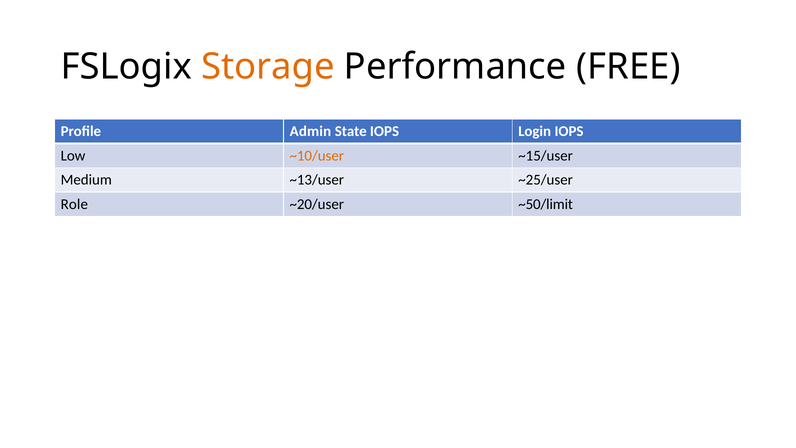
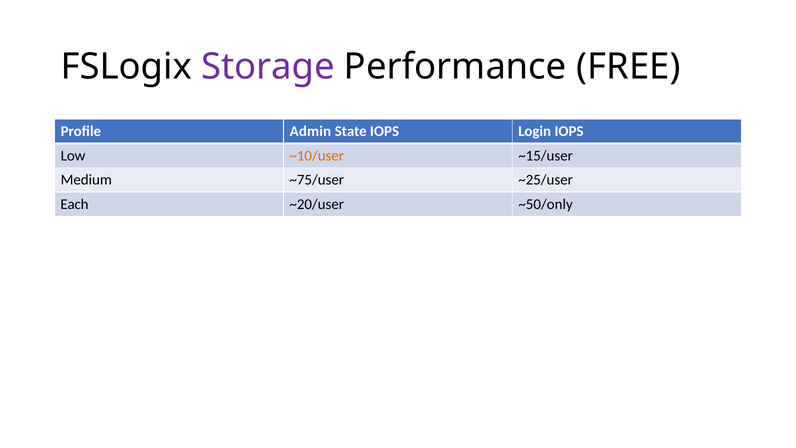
Storage colour: orange -> purple
~13/user: ~13/user -> ~75/user
Role: Role -> Each
~50/limit: ~50/limit -> ~50/only
